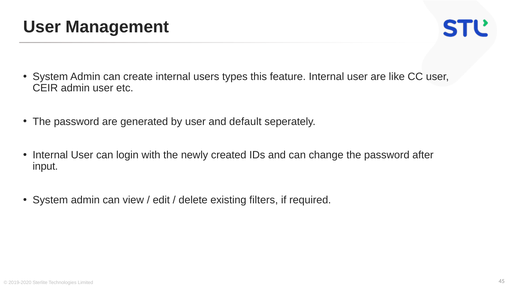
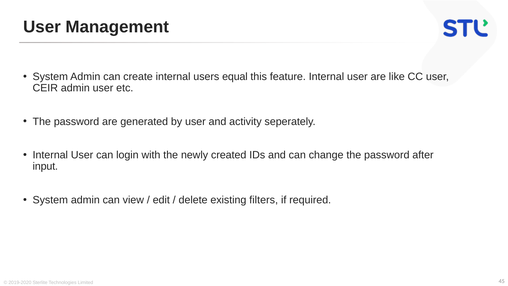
types: types -> equal
default: default -> activity
